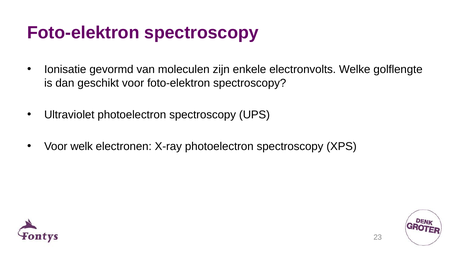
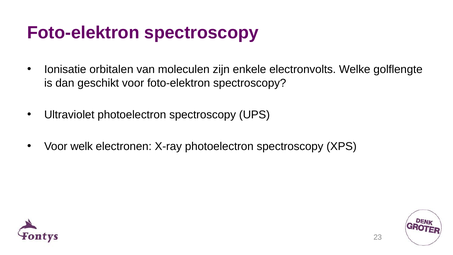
gevormd: gevormd -> orbitalen
